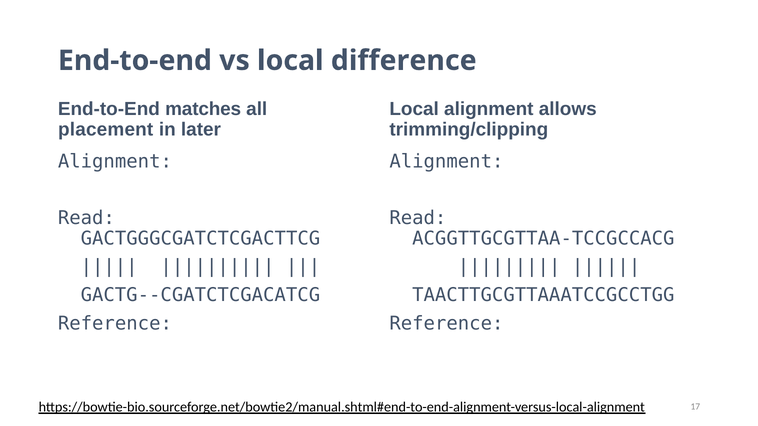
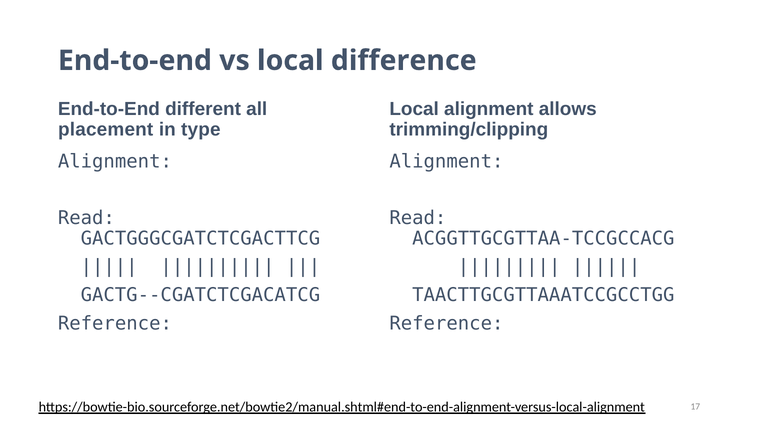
matches: matches -> different
later: later -> type
